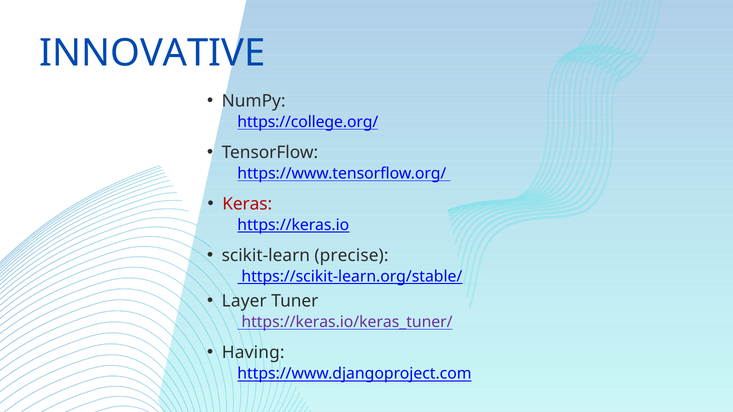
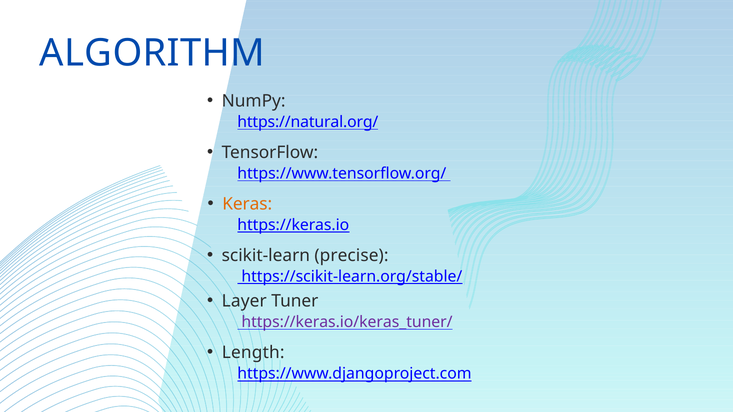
INNOVATIVE: INNOVATIVE -> ALGORITHM
https://college.org/: https://college.org/ -> https://natural.org/
Keras colour: red -> orange
Having: Having -> Length
